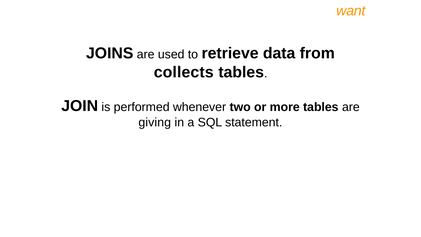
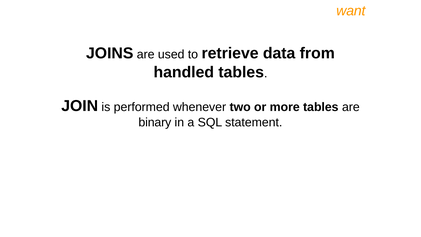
collects: collects -> handled
giving: giving -> binary
